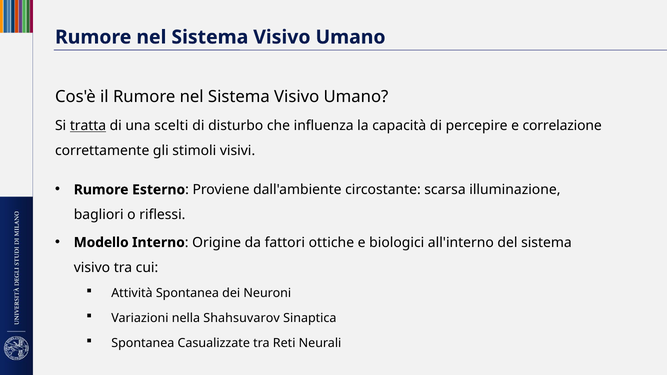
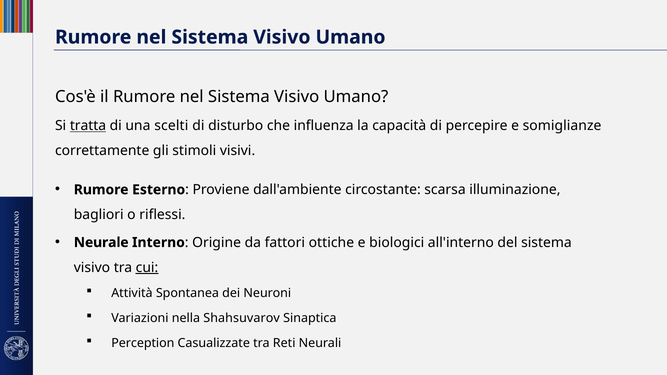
correlazione: correlazione -> somiglianze
Modello: Modello -> Neurale
cui underline: none -> present
Spontanea at (143, 343): Spontanea -> Perception
